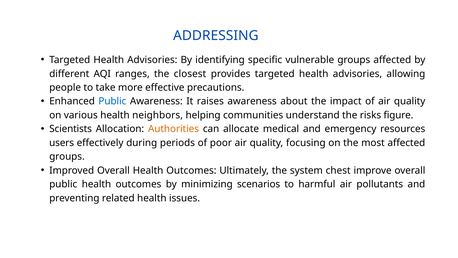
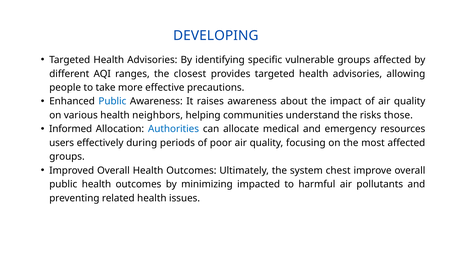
ADDRESSING: ADDRESSING -> DEVELOPING
figure: figure -> those
Scientists: Scientists -> Informed
Authorities colour: orange -> blue
scenarios: scenarios -> impacted
